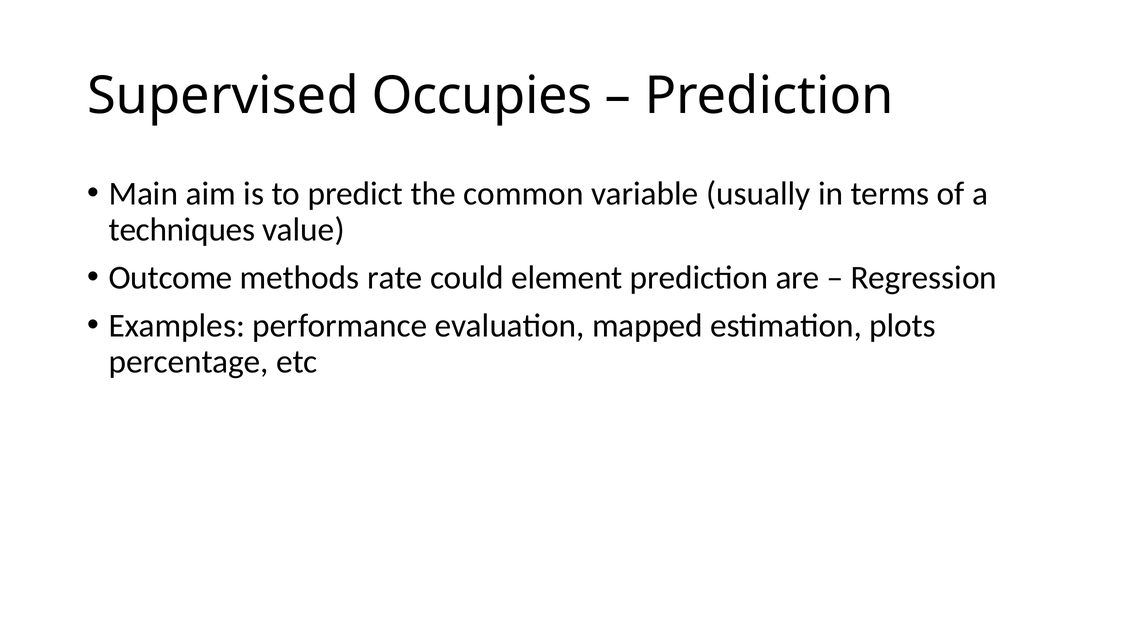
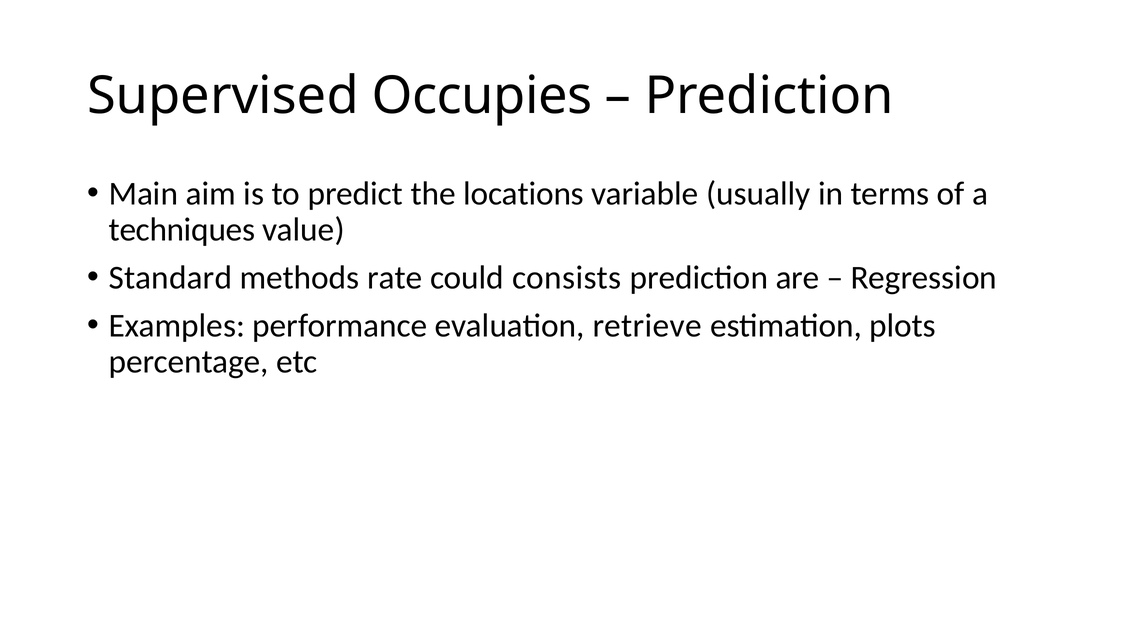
common: common -> locations
Outcome: Outcome -> Standard
element: element -> consists
mapped: mapped -> retrieve
